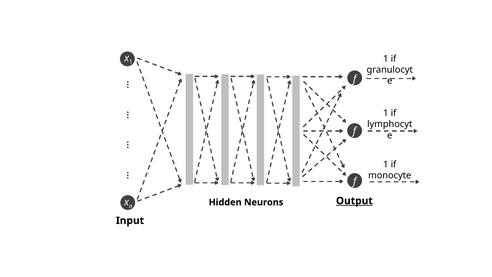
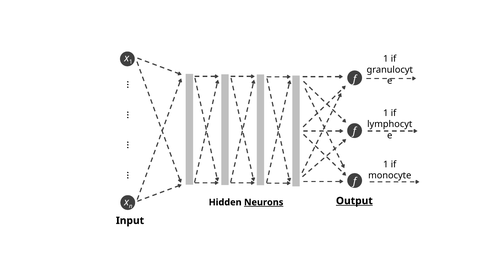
Neurons underline: none -> present
